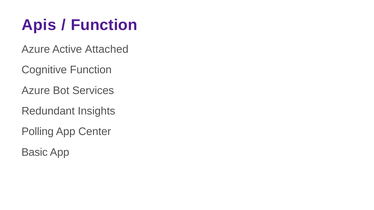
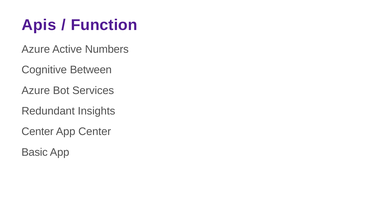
Attached: Attached -> Numbers
Cognitive Function: Function -> Between
Polling at (38, 132): Polling -> Center
